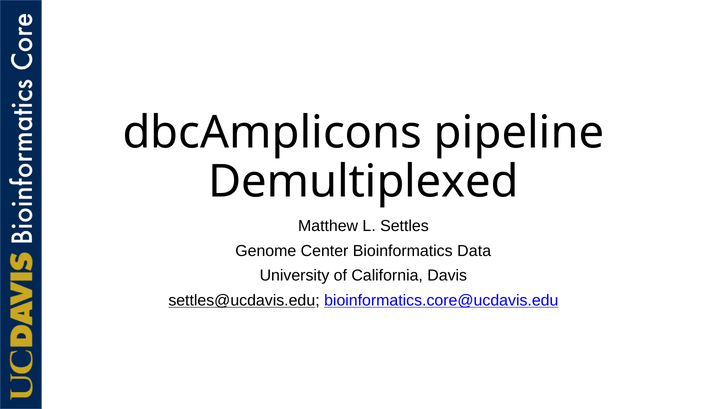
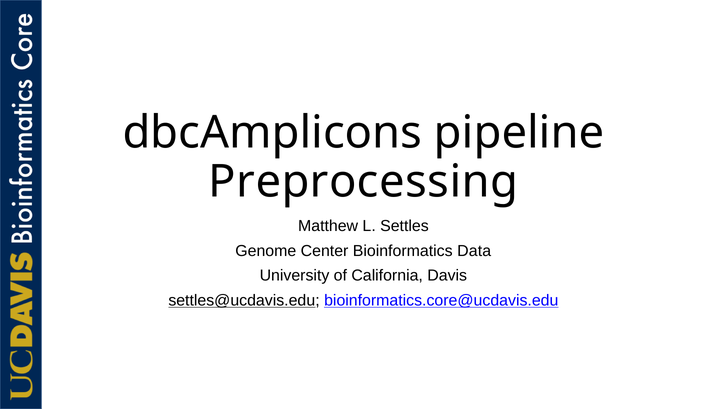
Demultiplexed: Demultiplexed -> Preprocessing
